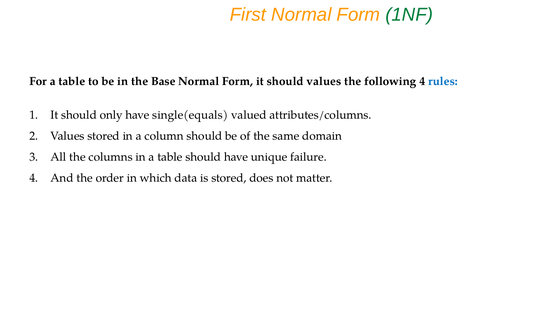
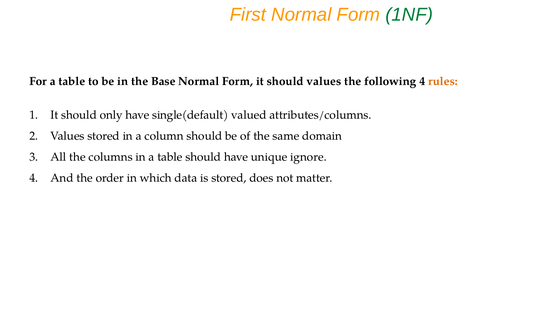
rules colour: blue -> orange
single(equals: single(equals -> single(default
failure: failure -> ignore
